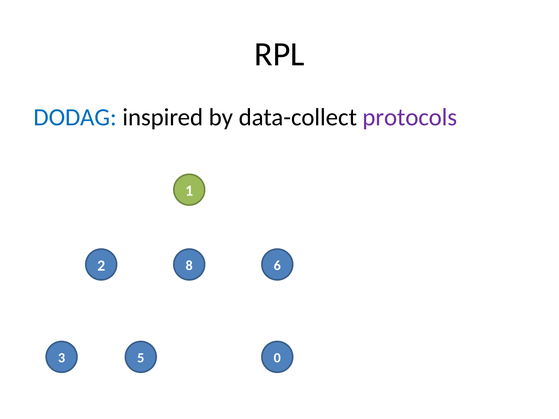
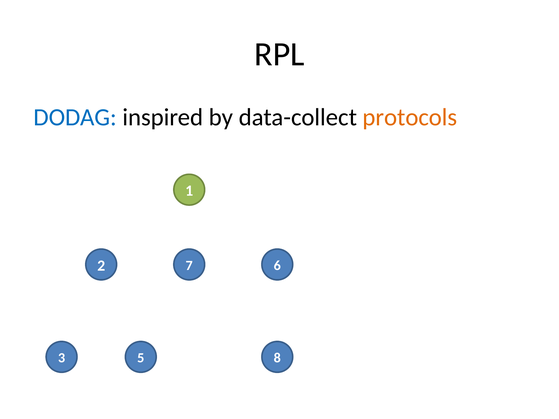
protocols colour: purple -> orange
8: 8 -> 7
0: 0 -> 8
